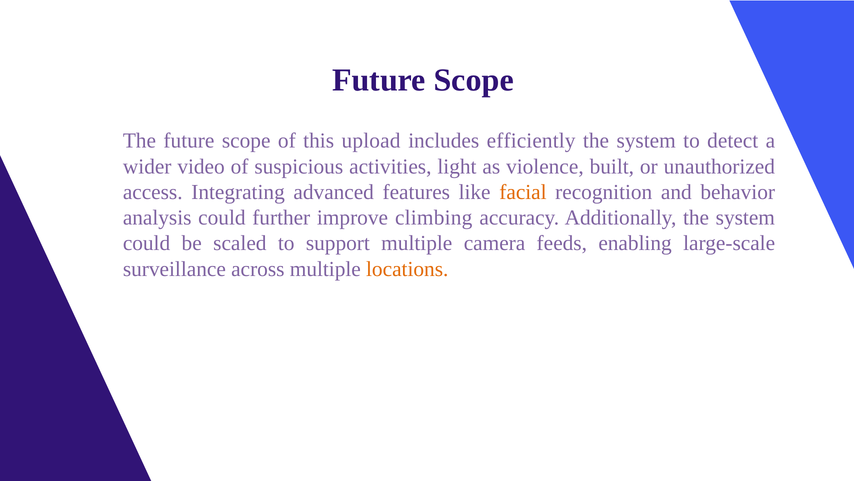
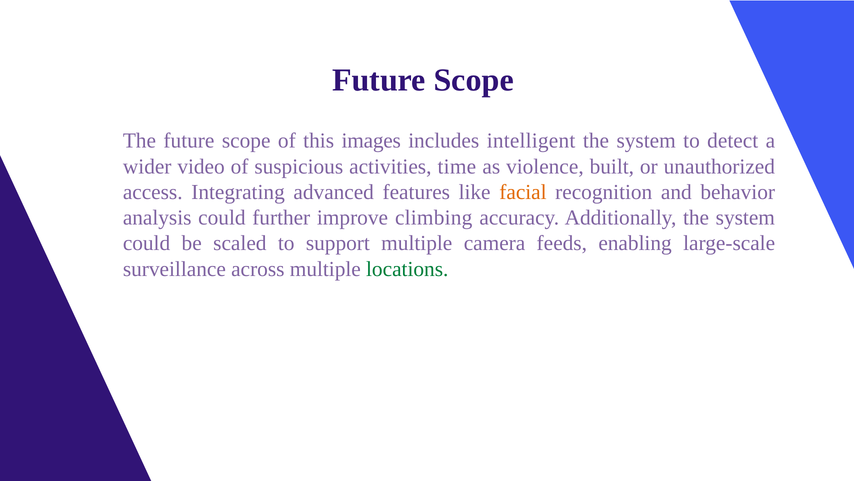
upload: upload -> images
efficiently: efficiently -> intelligent
light: light -> time
locations colour: orange -> green
